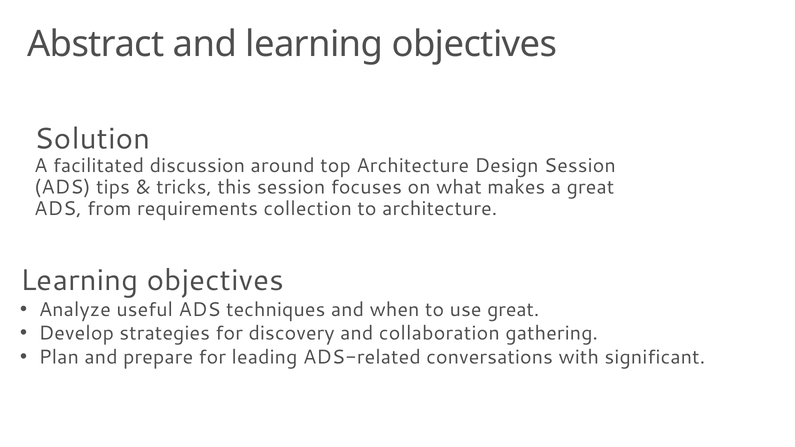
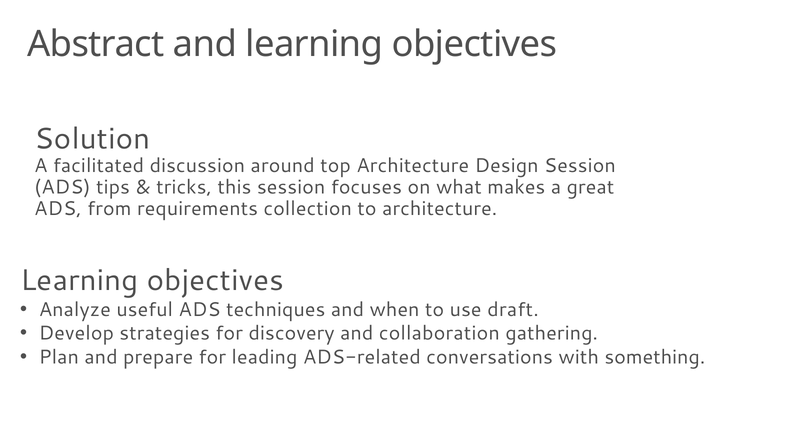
use great: great -> draft
significant: significant -> something
